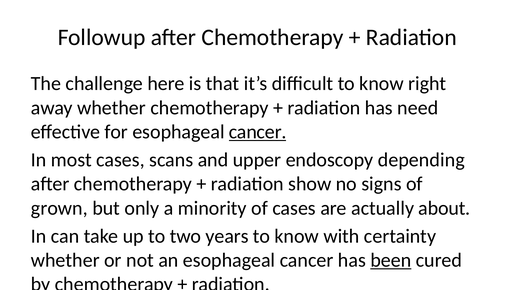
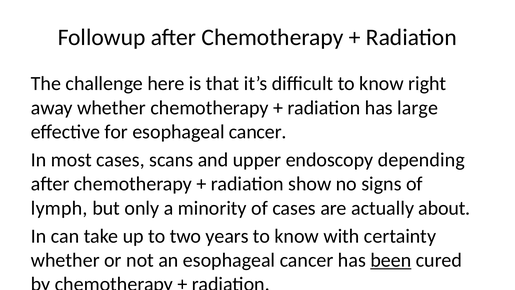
need: need -> large
cancer at (258, 132) underline: present -> none
grown: grown -> lymph
